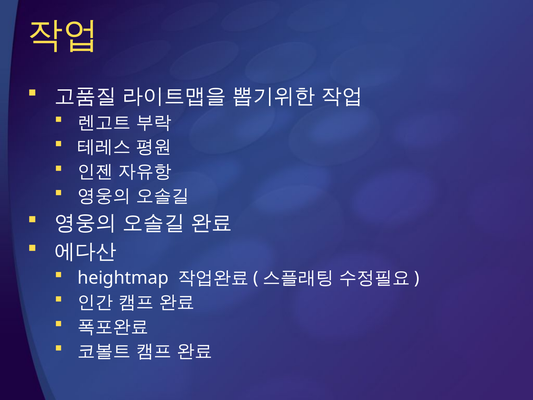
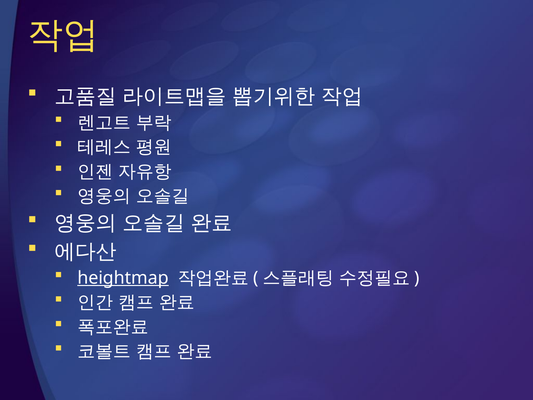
heightmap underline: none -> present
